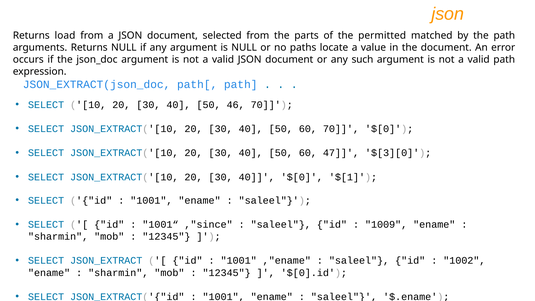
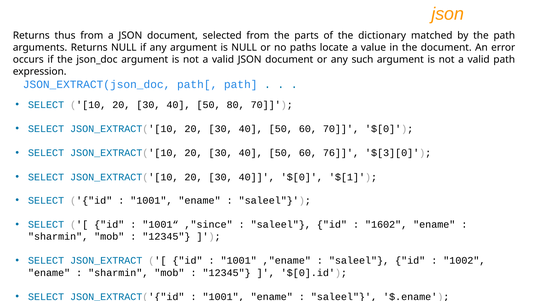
load: load -> thus
permitted: permitted -> dictionary
46: 46 -> 80
47: 47 -> 76
1009: 1009 -> 1602
